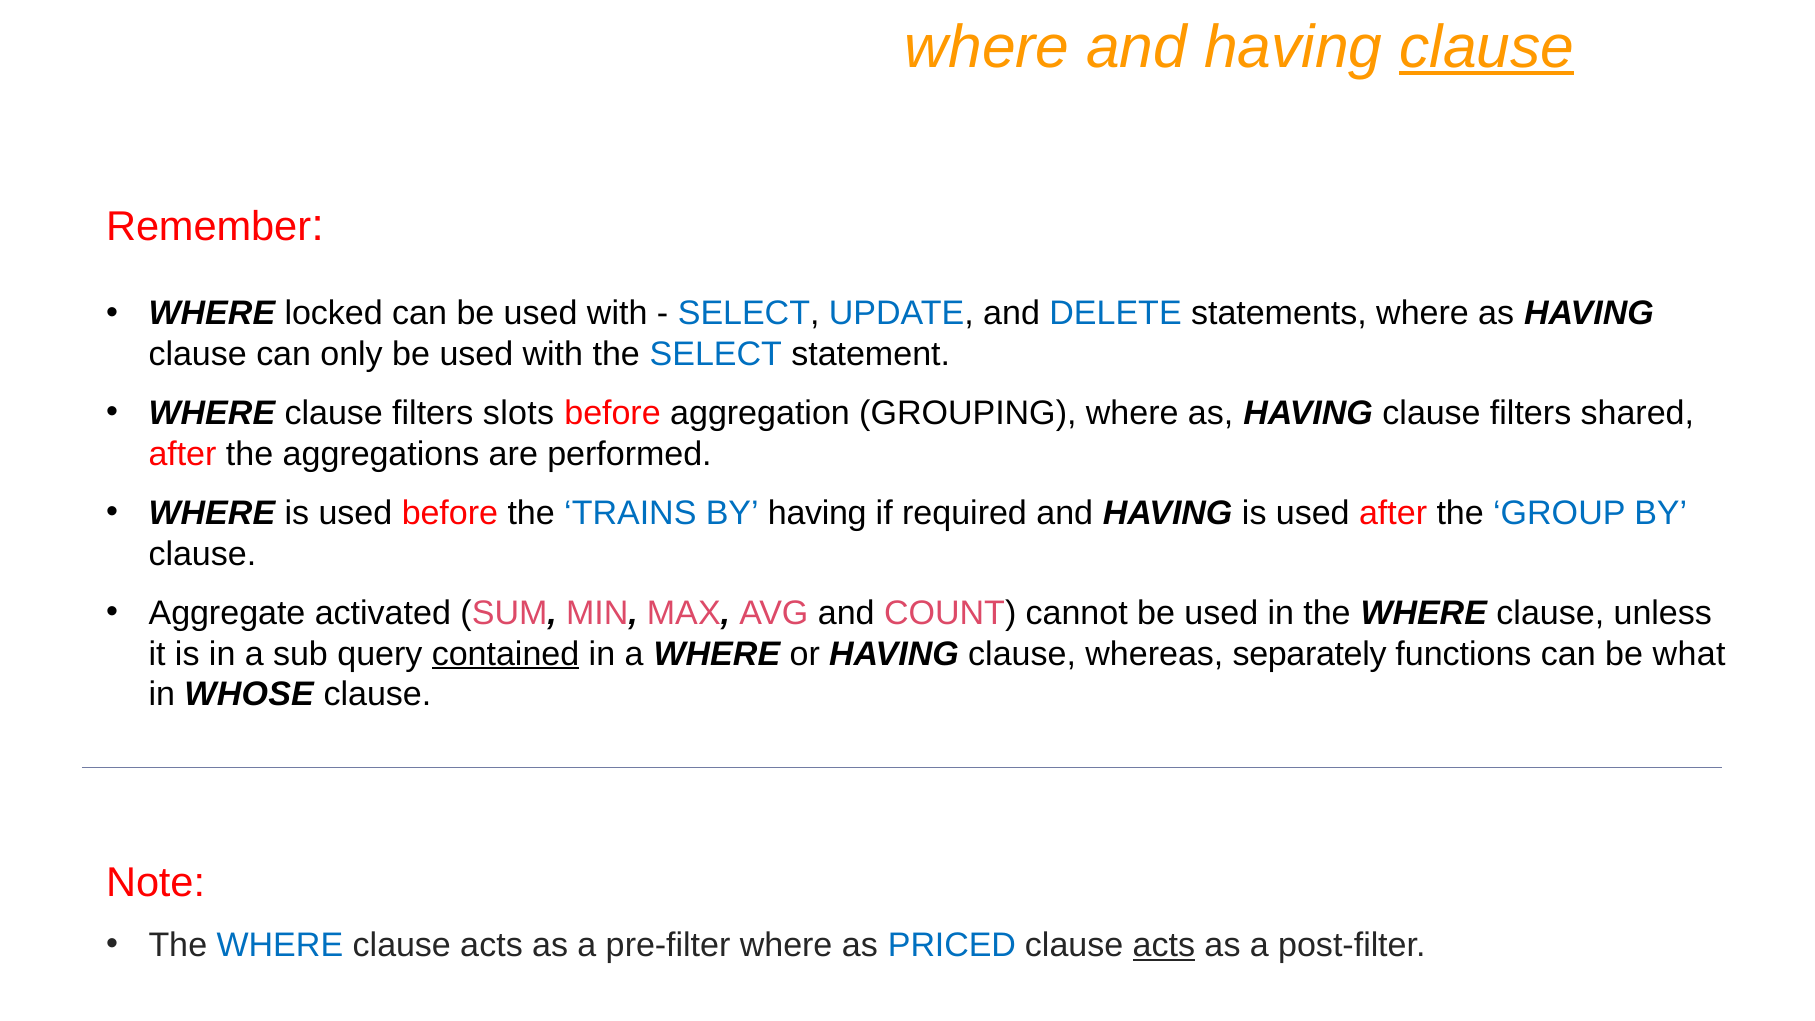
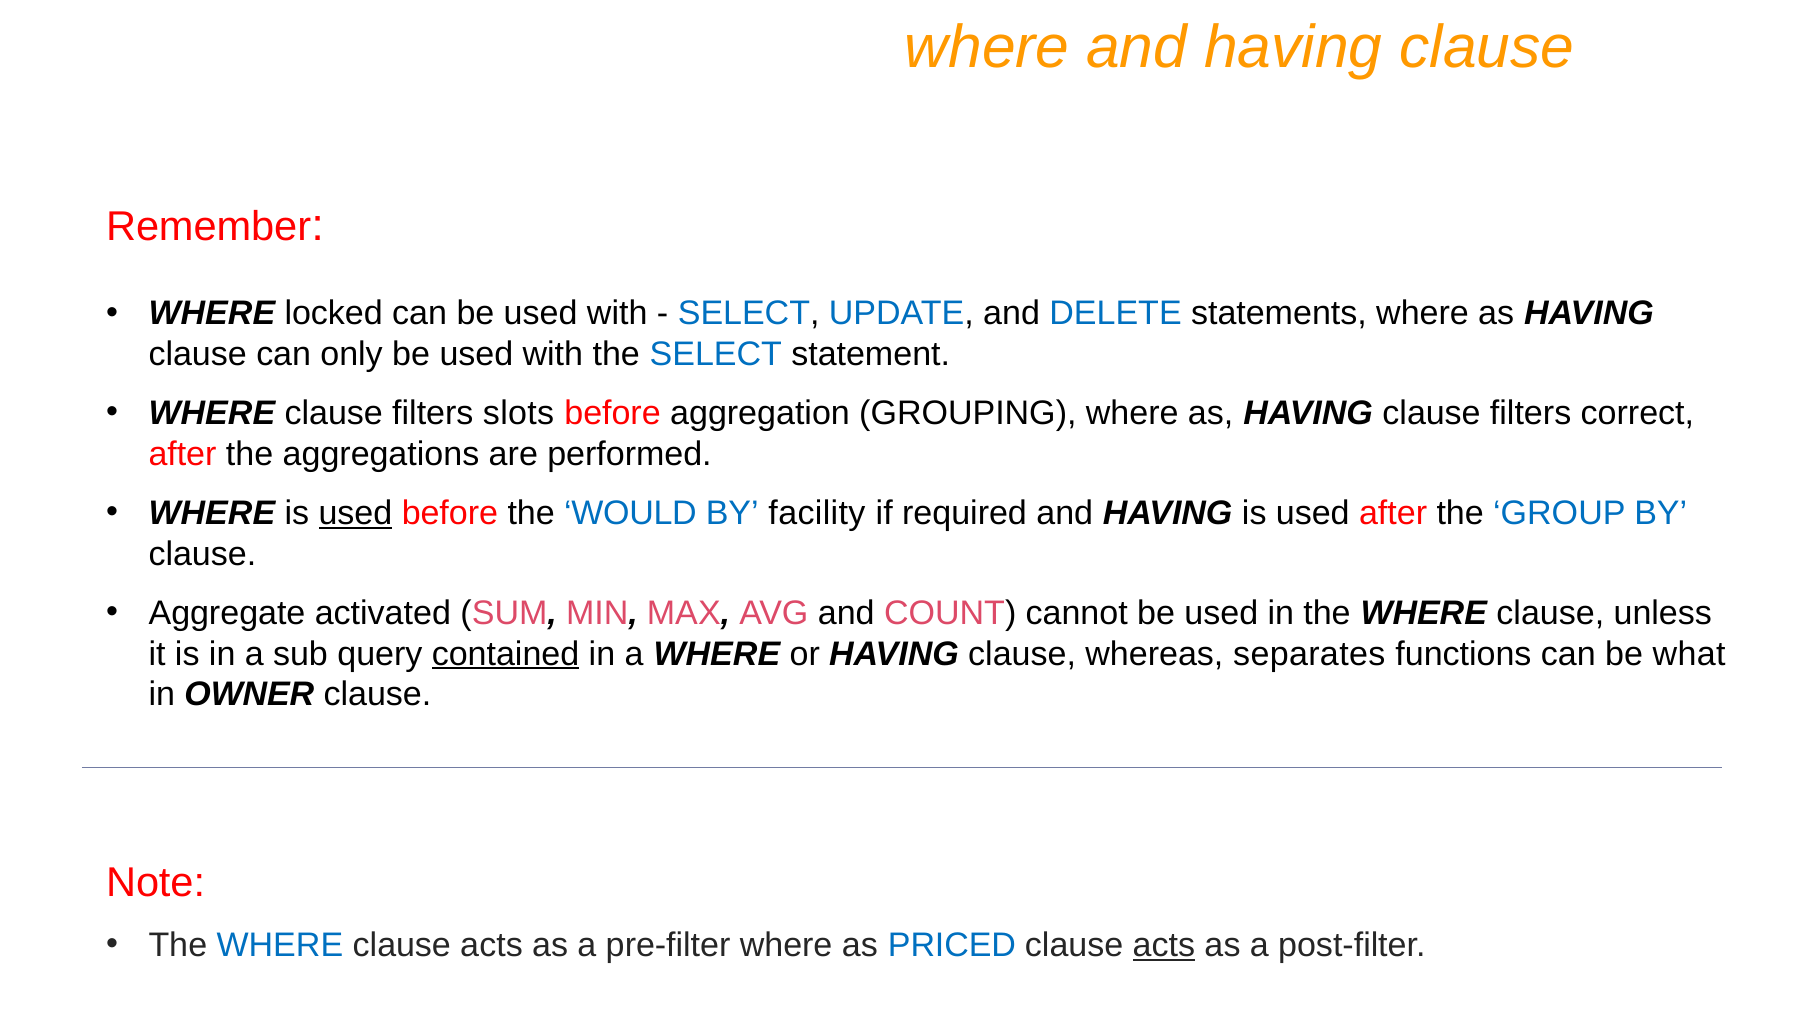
clause at (1487, 47) underline: present -> none
shared: shared -> correct
used at (355, 513) underline: none -> present
TRAINS: TRAINS -> WOULD
BY having: having -> facility
separately: separately -> separates
WHOSE: WHOSE -> OWNER
